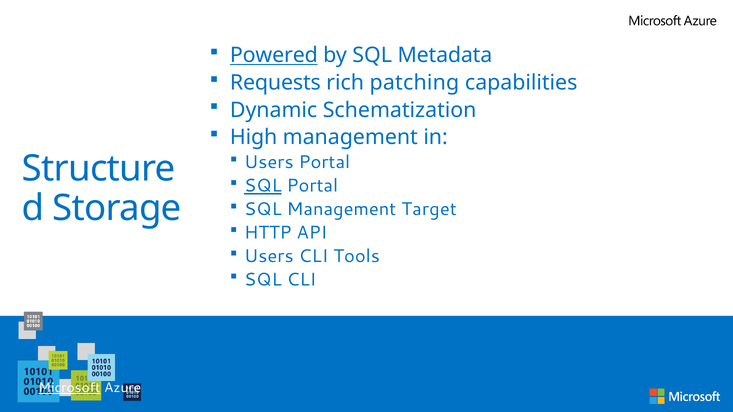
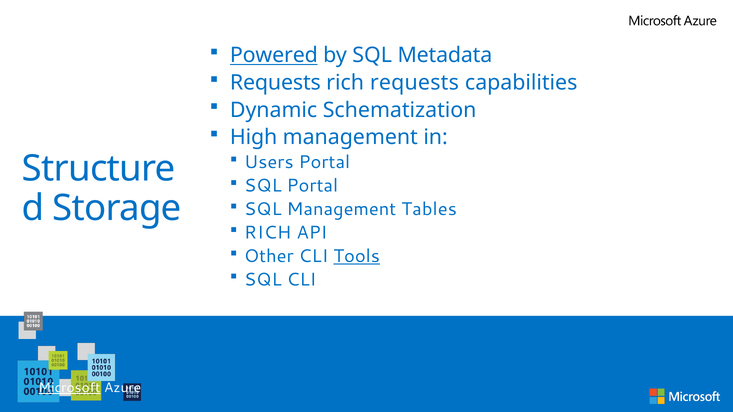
rich patching: patching -> requests
SQL at (263, 186) underline: present -> none
Target: Target -> Tables
HTTP at (268, 233): HTTP -> RICH
Users at (269, 256): Users -> Other
Tools underline: none -> present
